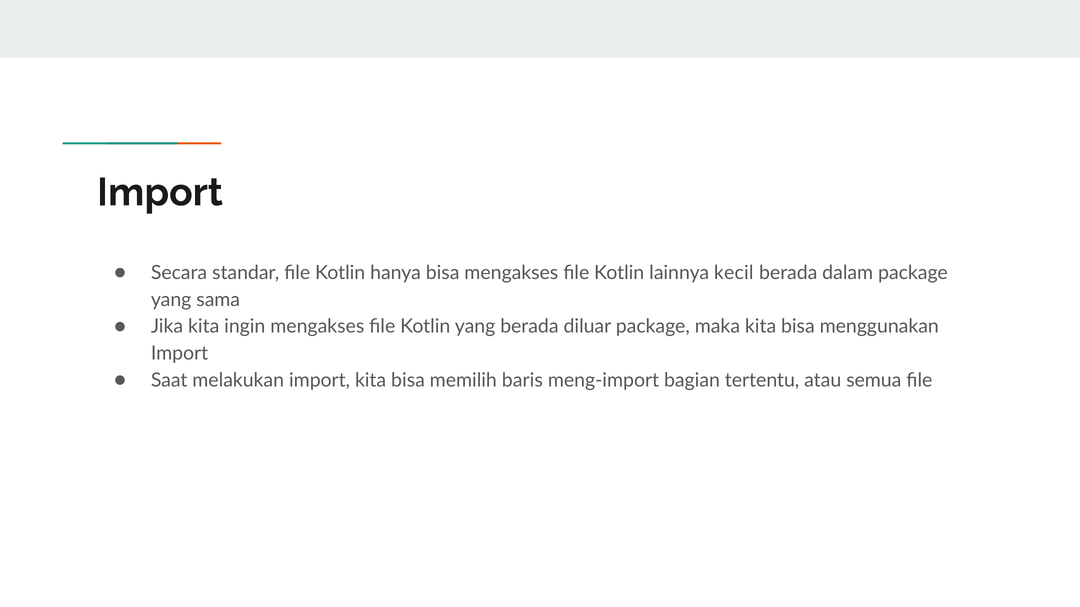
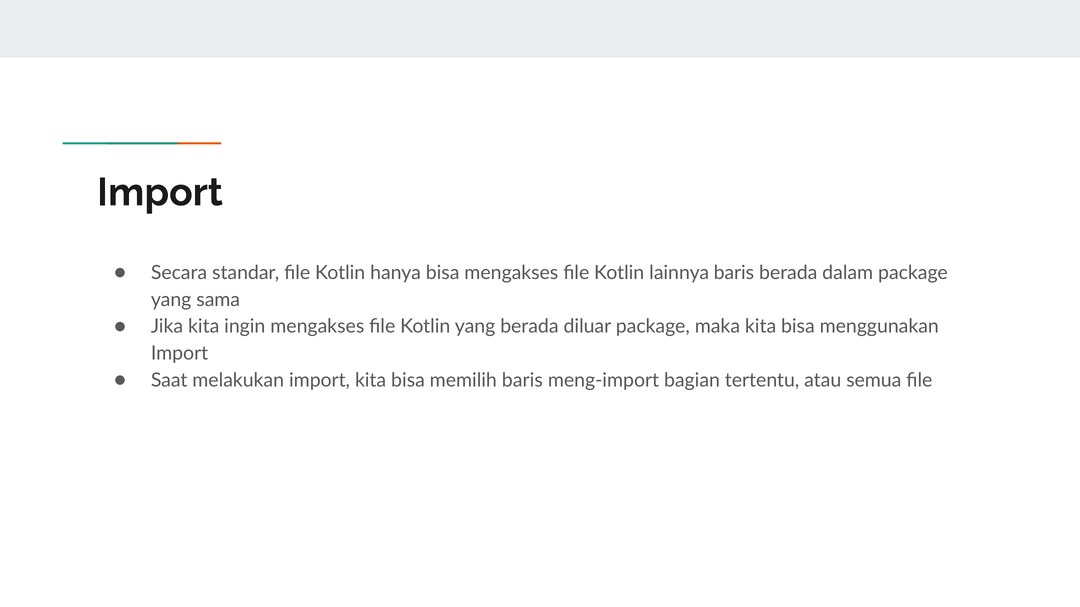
lainnya kecil: kecil -> baris
